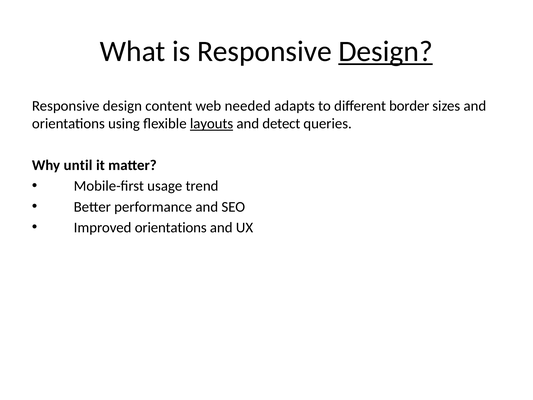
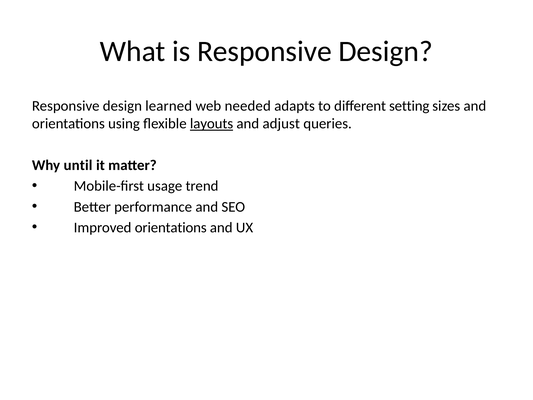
Design at (386, 51) underline: present -> none
content: content -> learned
border: border -> setting
detect: detect -> adjust
